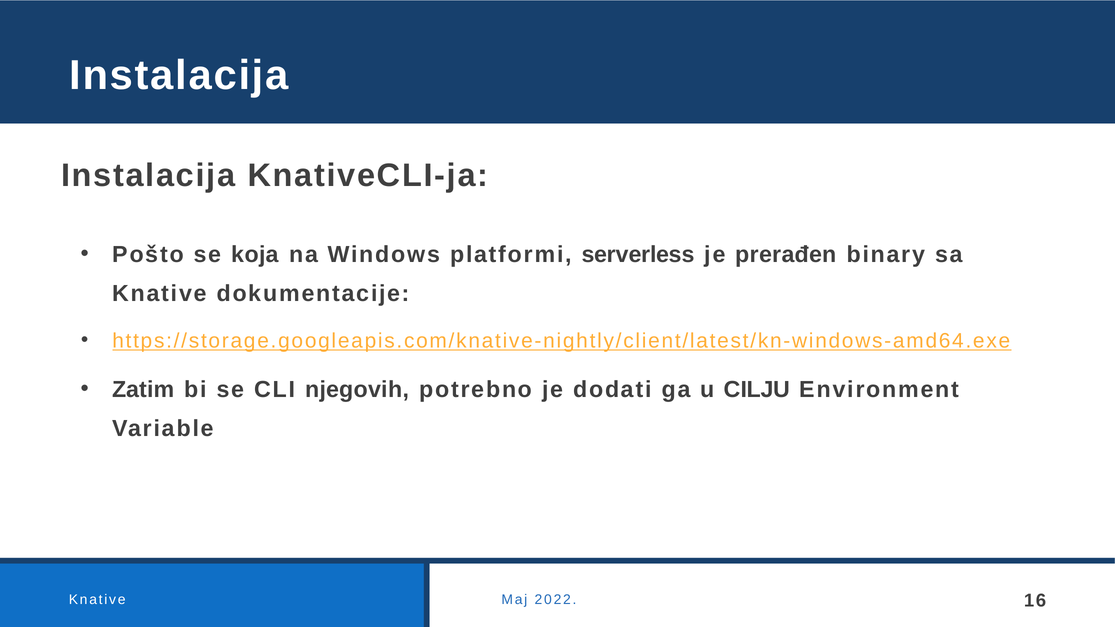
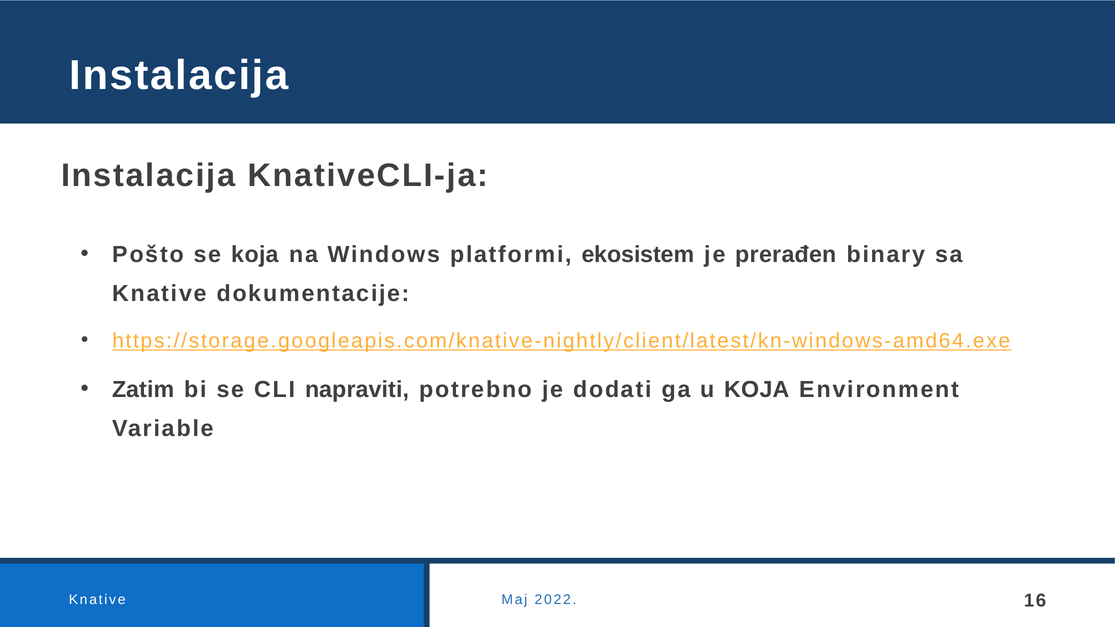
serverless: serverless -> ekosistem
njegovih: njegovih -> napraviti
u CILJU: CILJU -> KOJA
